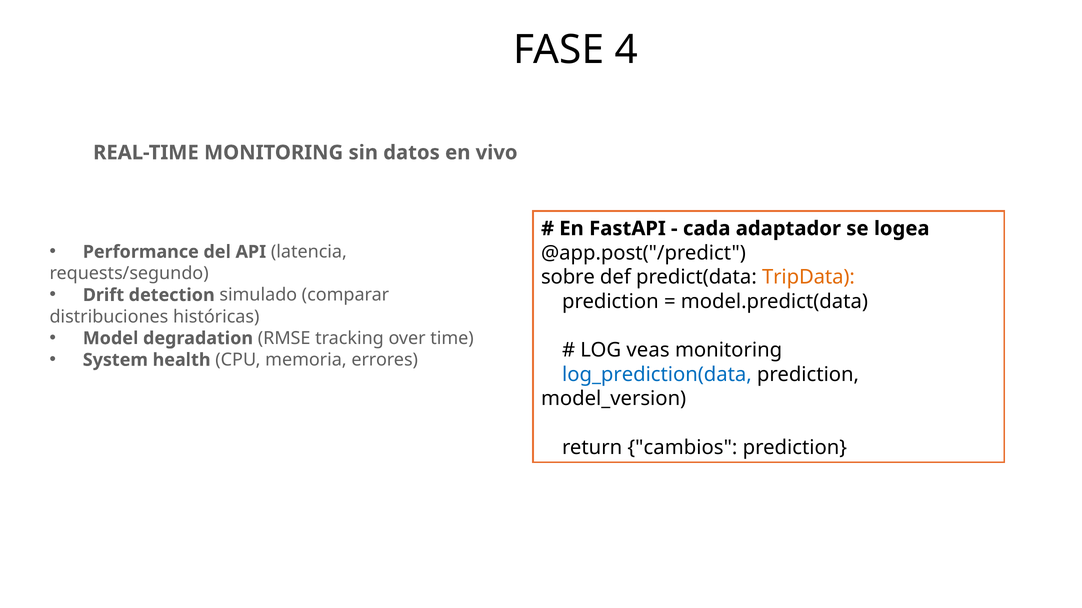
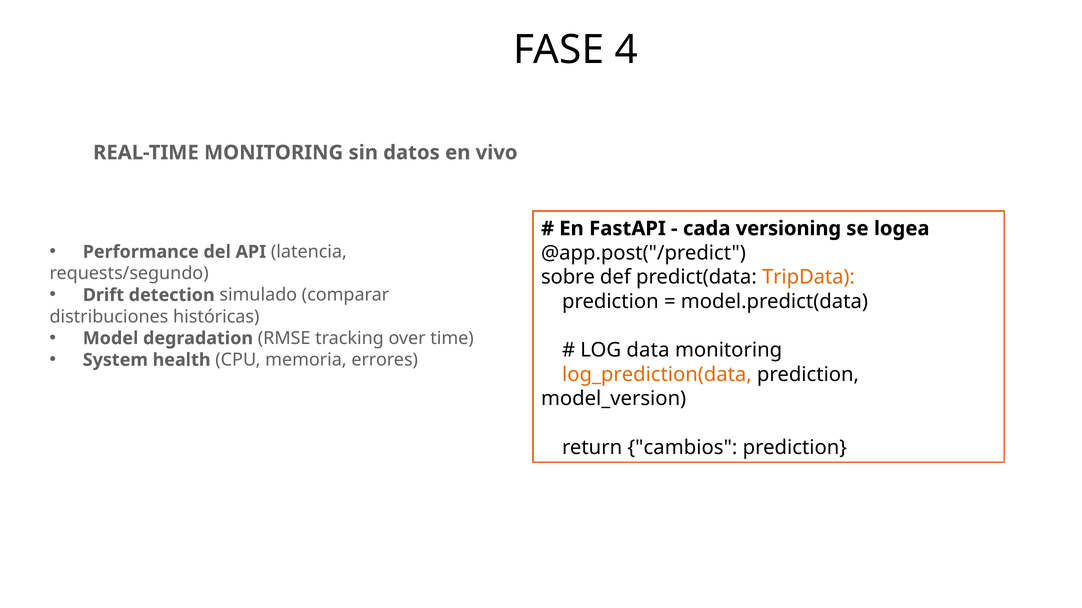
adaptador: adaptador -> versioning
veas: veas -> data
log_prediction(data colour: blue -> orange
